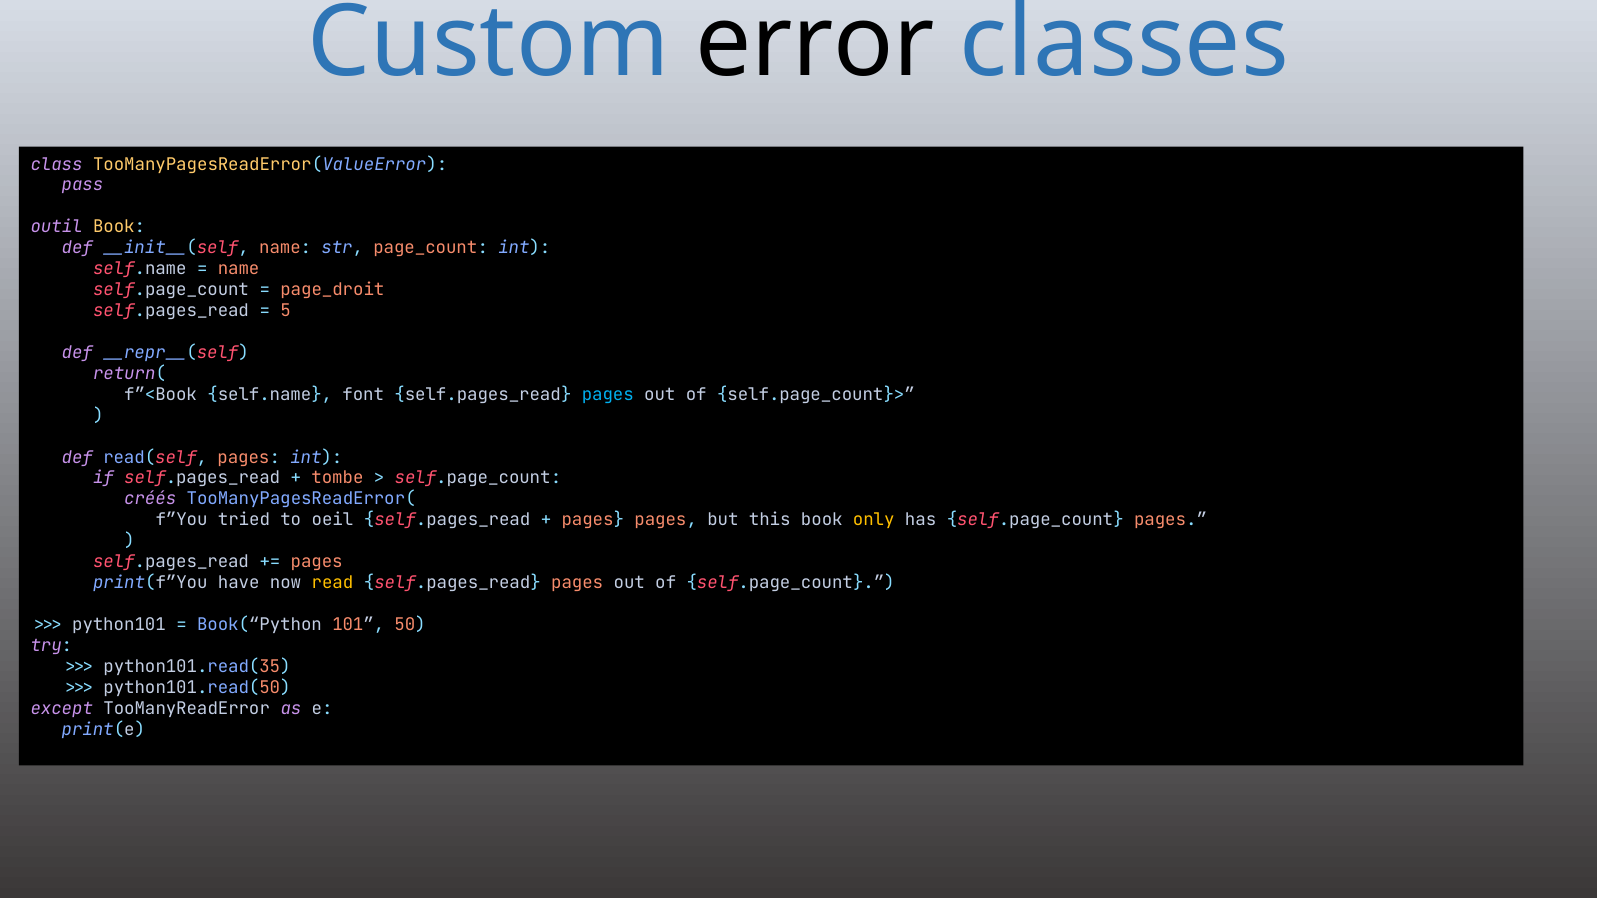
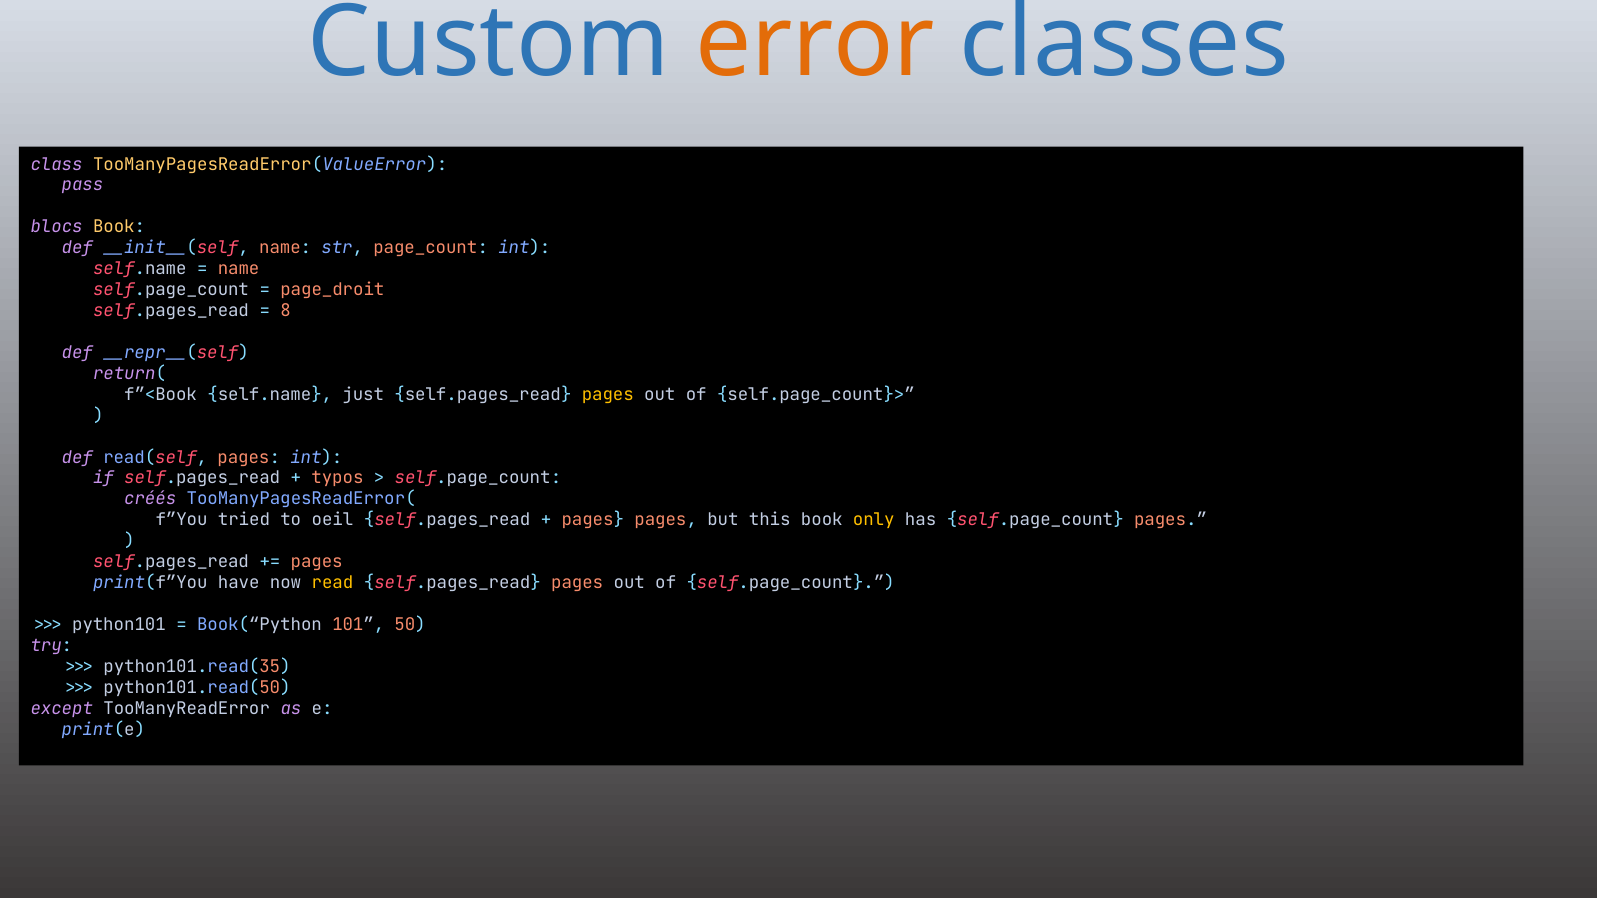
error colour: black -> orange
outil: outil -> blocs
5: 5 -> 8
font: font -> just
pages at (608, 395) colour: light blue -> yellow
tombe: tombe -> typos
